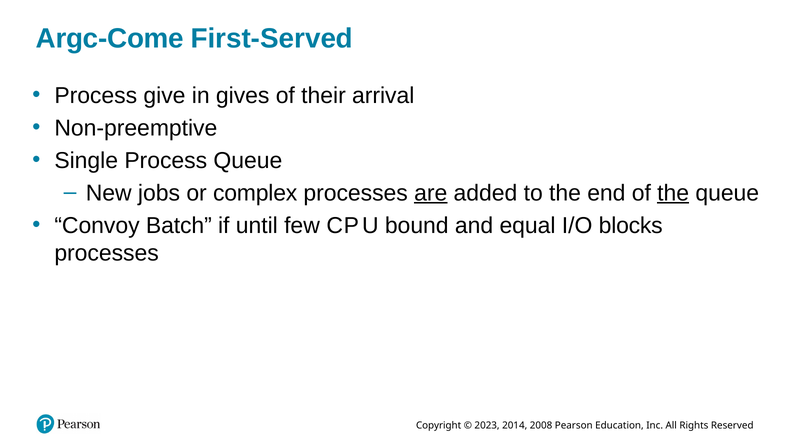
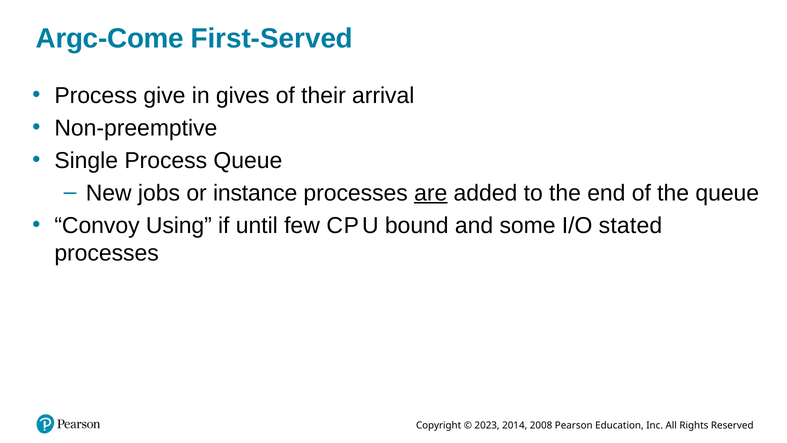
complex: complex -> instance
the at (673, 193) underline: present -> none
Batch: Batch -> Using
equal: equal -> some
blocks: blocks -> stated
